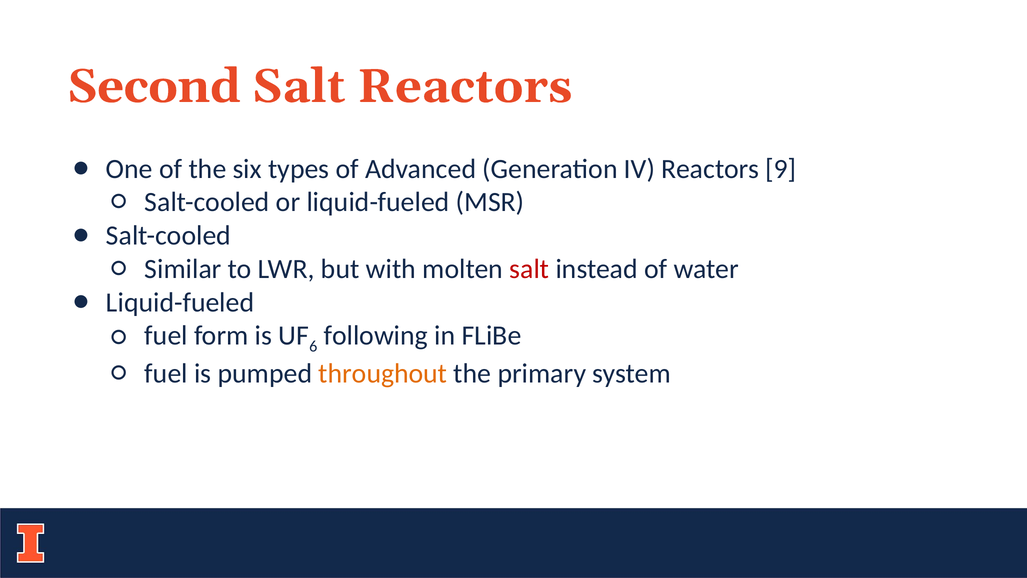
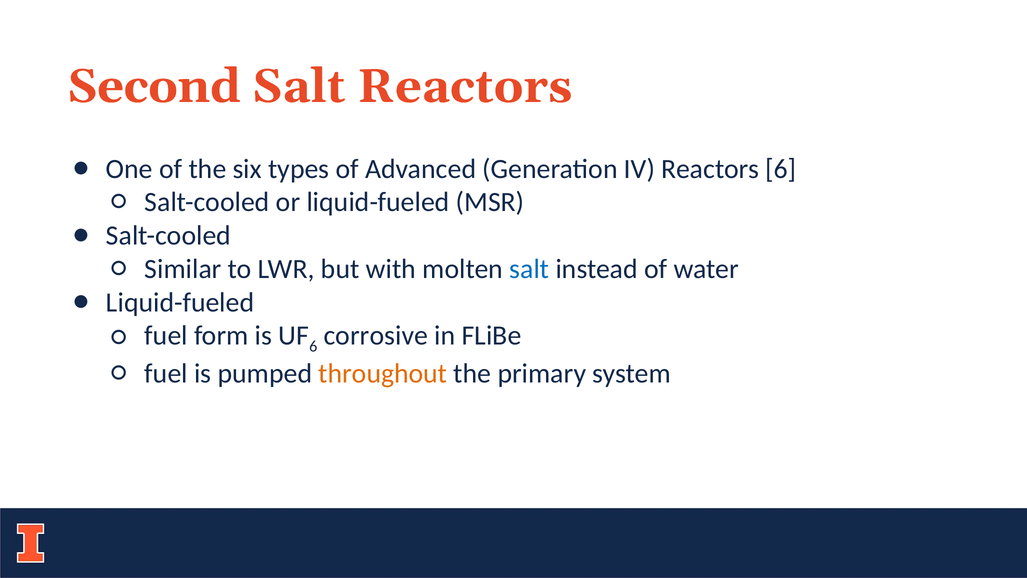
Reactors 9: 9 -> 6
salt at (529, 269) colour: red -> blue
following: following -> corrosive
